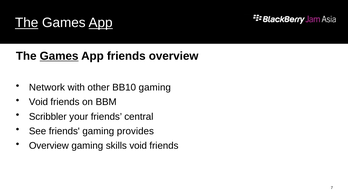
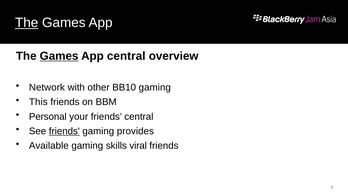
App at (101, 23) underline: present -> none
App friends: friends -> central
Void at (38, 102): Void -> This
Scribbler: Scribbler -> Personal
friends at (64, 131) underline: none -> present
Overview at (49, 145): Overview -> Available
skills void: void -> viral
